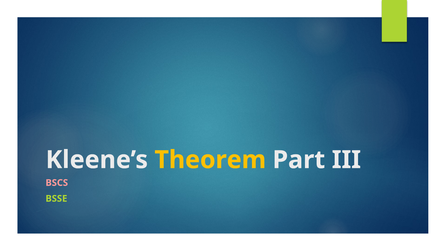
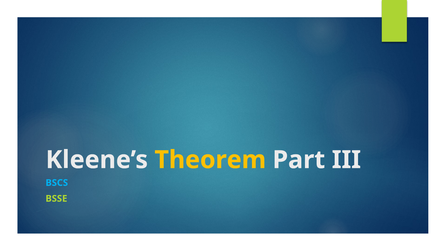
BSCS colour: pink -> light blue
